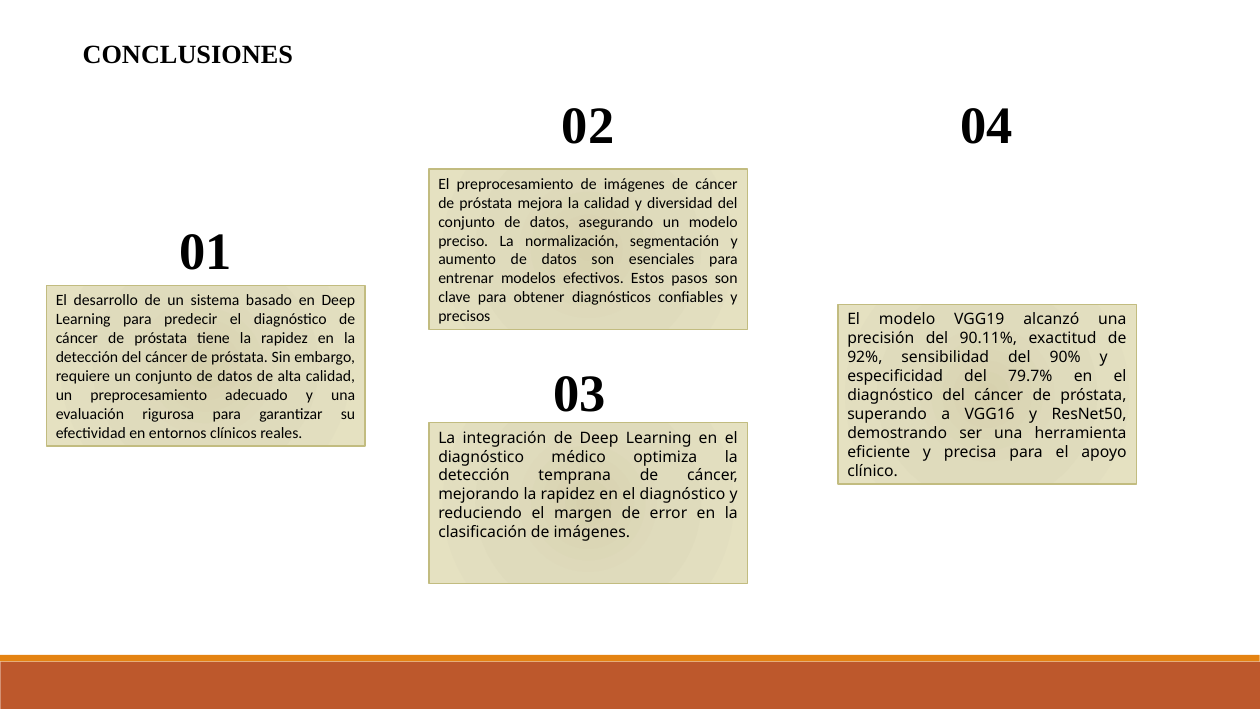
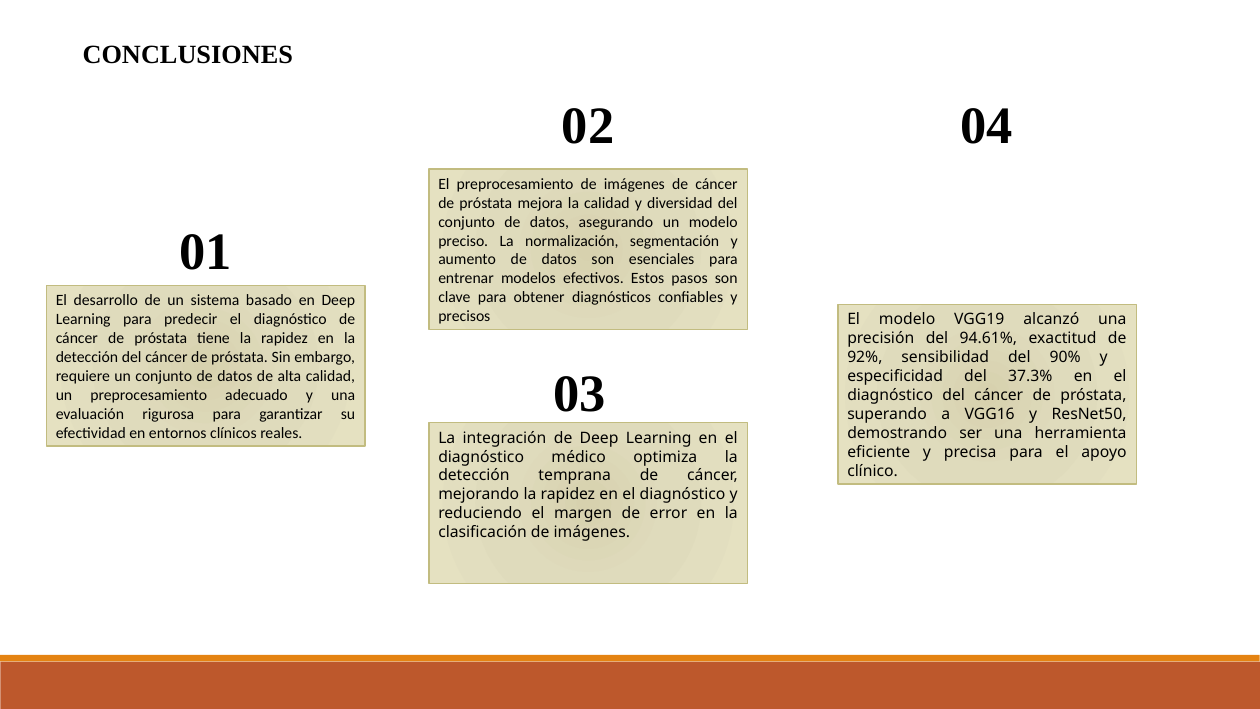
90.11%: 90.11% -> 94.61%
79.7%: 79.7% -> 37.3%
